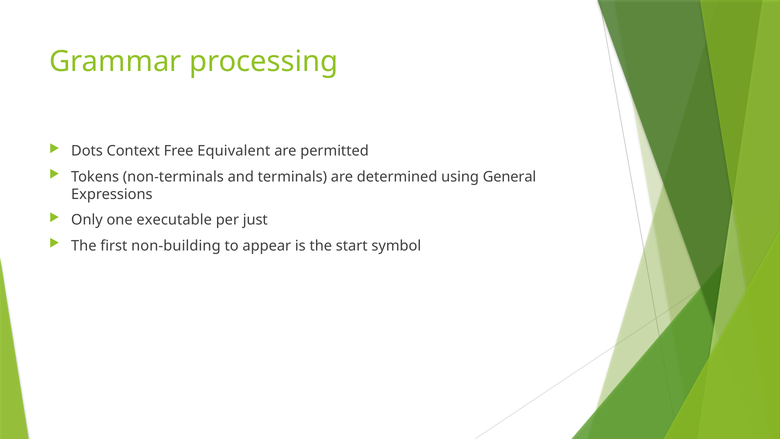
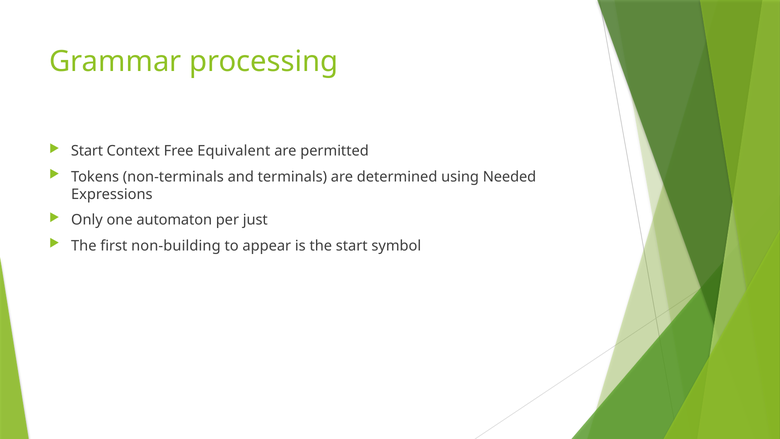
Dots at (87, 151): Dots -> Start
General: General -> Needed
executable: executable -> automaton
